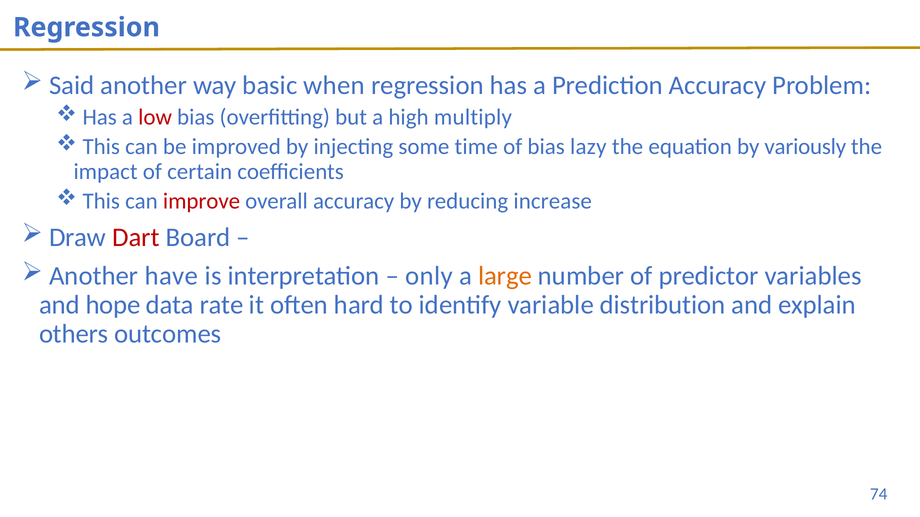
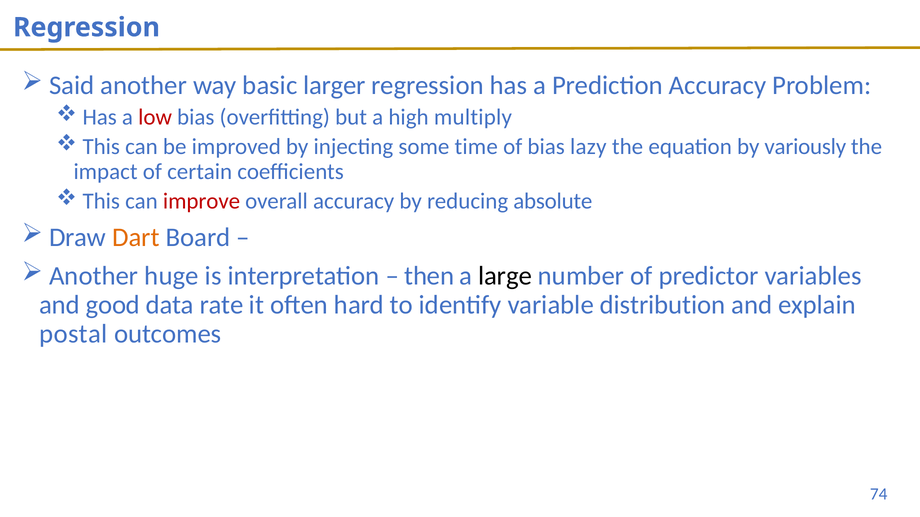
when: when -> larger
increase: increase -> absolute
Dart colour: red -> orange
have: have -> huge
only: only -> then
large colour: orange -> black
hope: hope -> good
others: others -> postal
